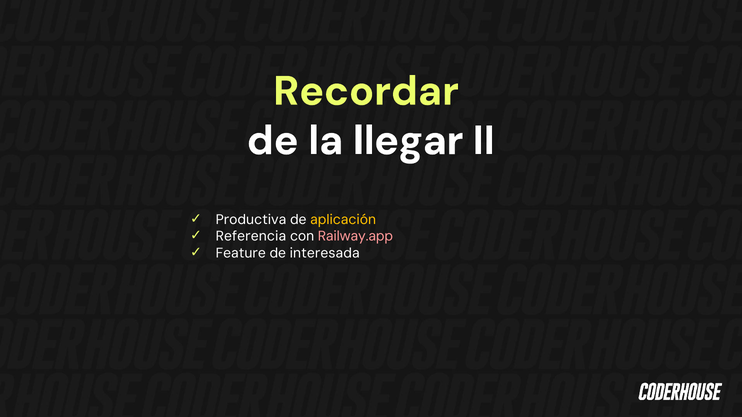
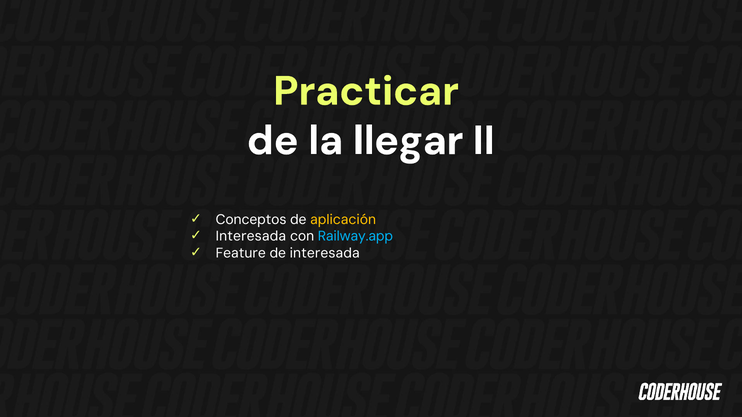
Recordar: Recordar -> Practicar
Productiva: Productiva -> Conceptos
Referencia at (251, 236): Referencia -> Interesada
Railway.app colour: pink -> light blue
